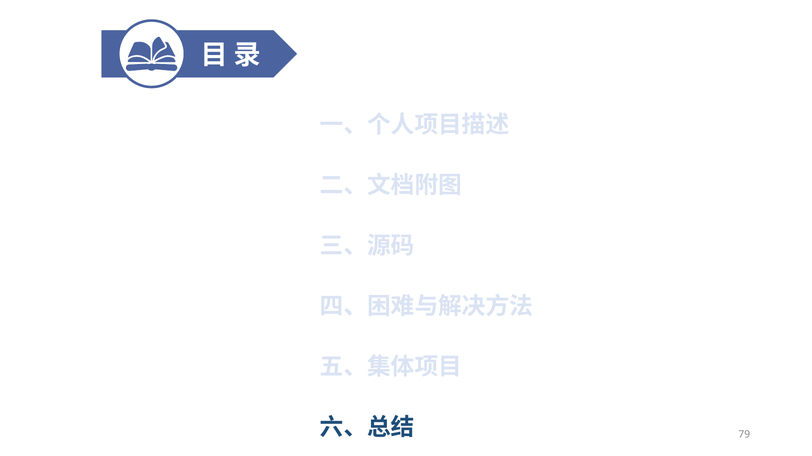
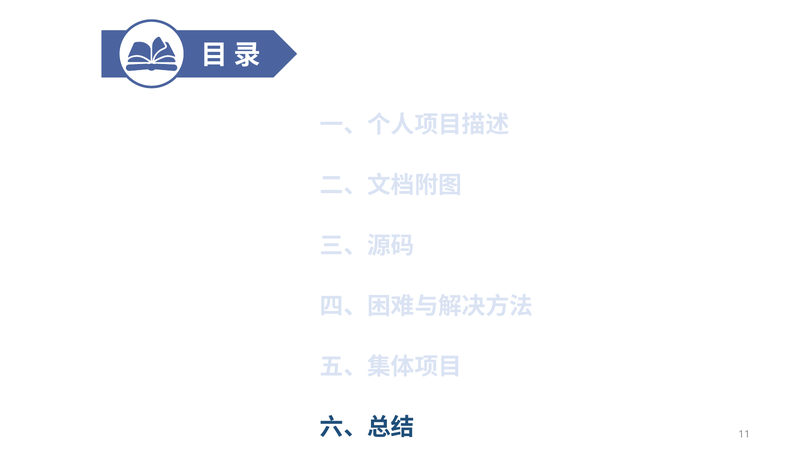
79: 79 -> 11
